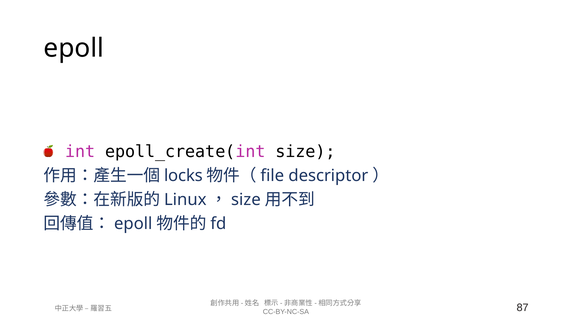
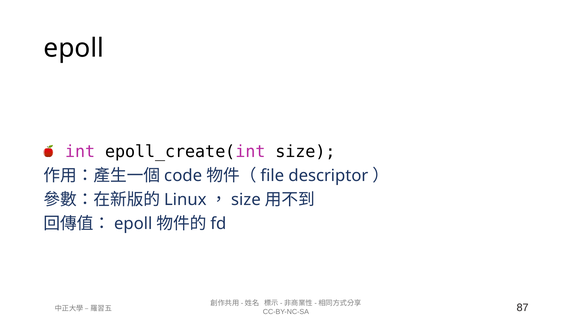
locks: locks -> code
